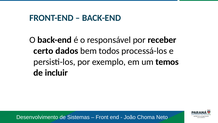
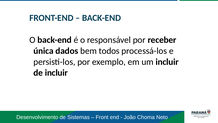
certo: certo -> única
um temos: temos -> incluir
